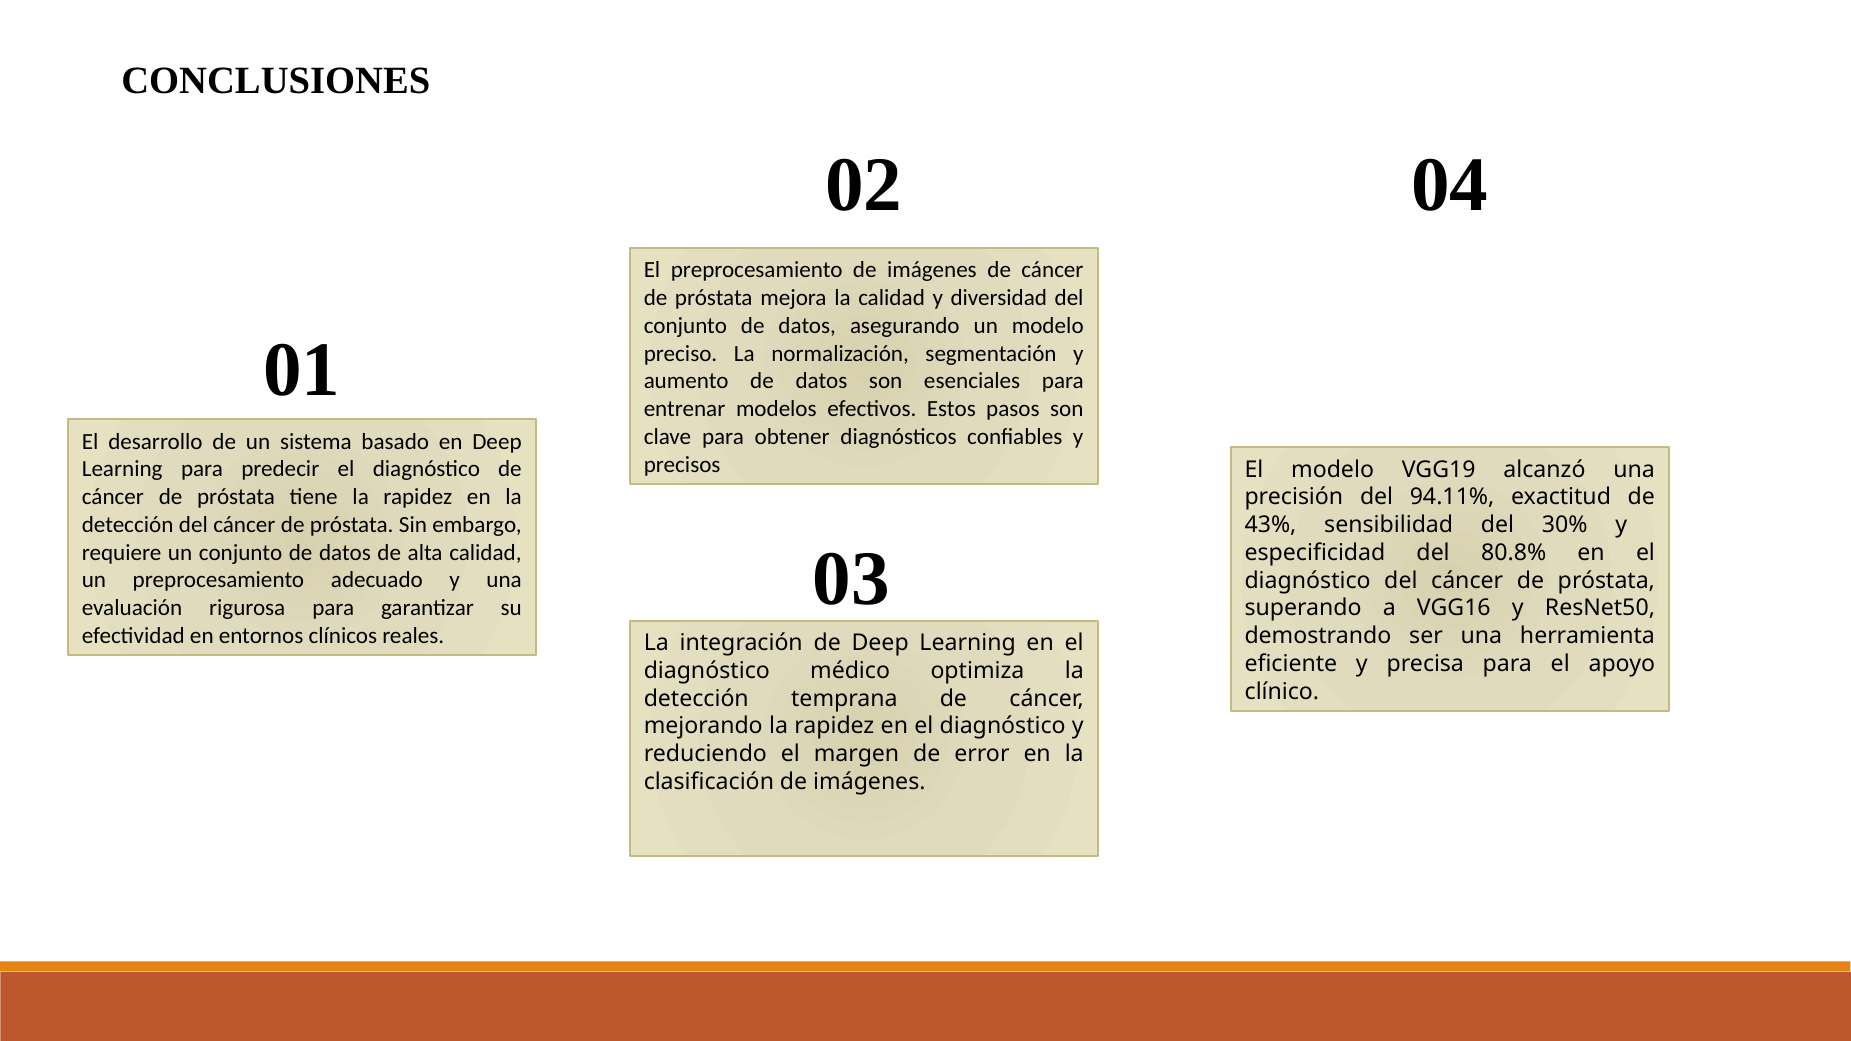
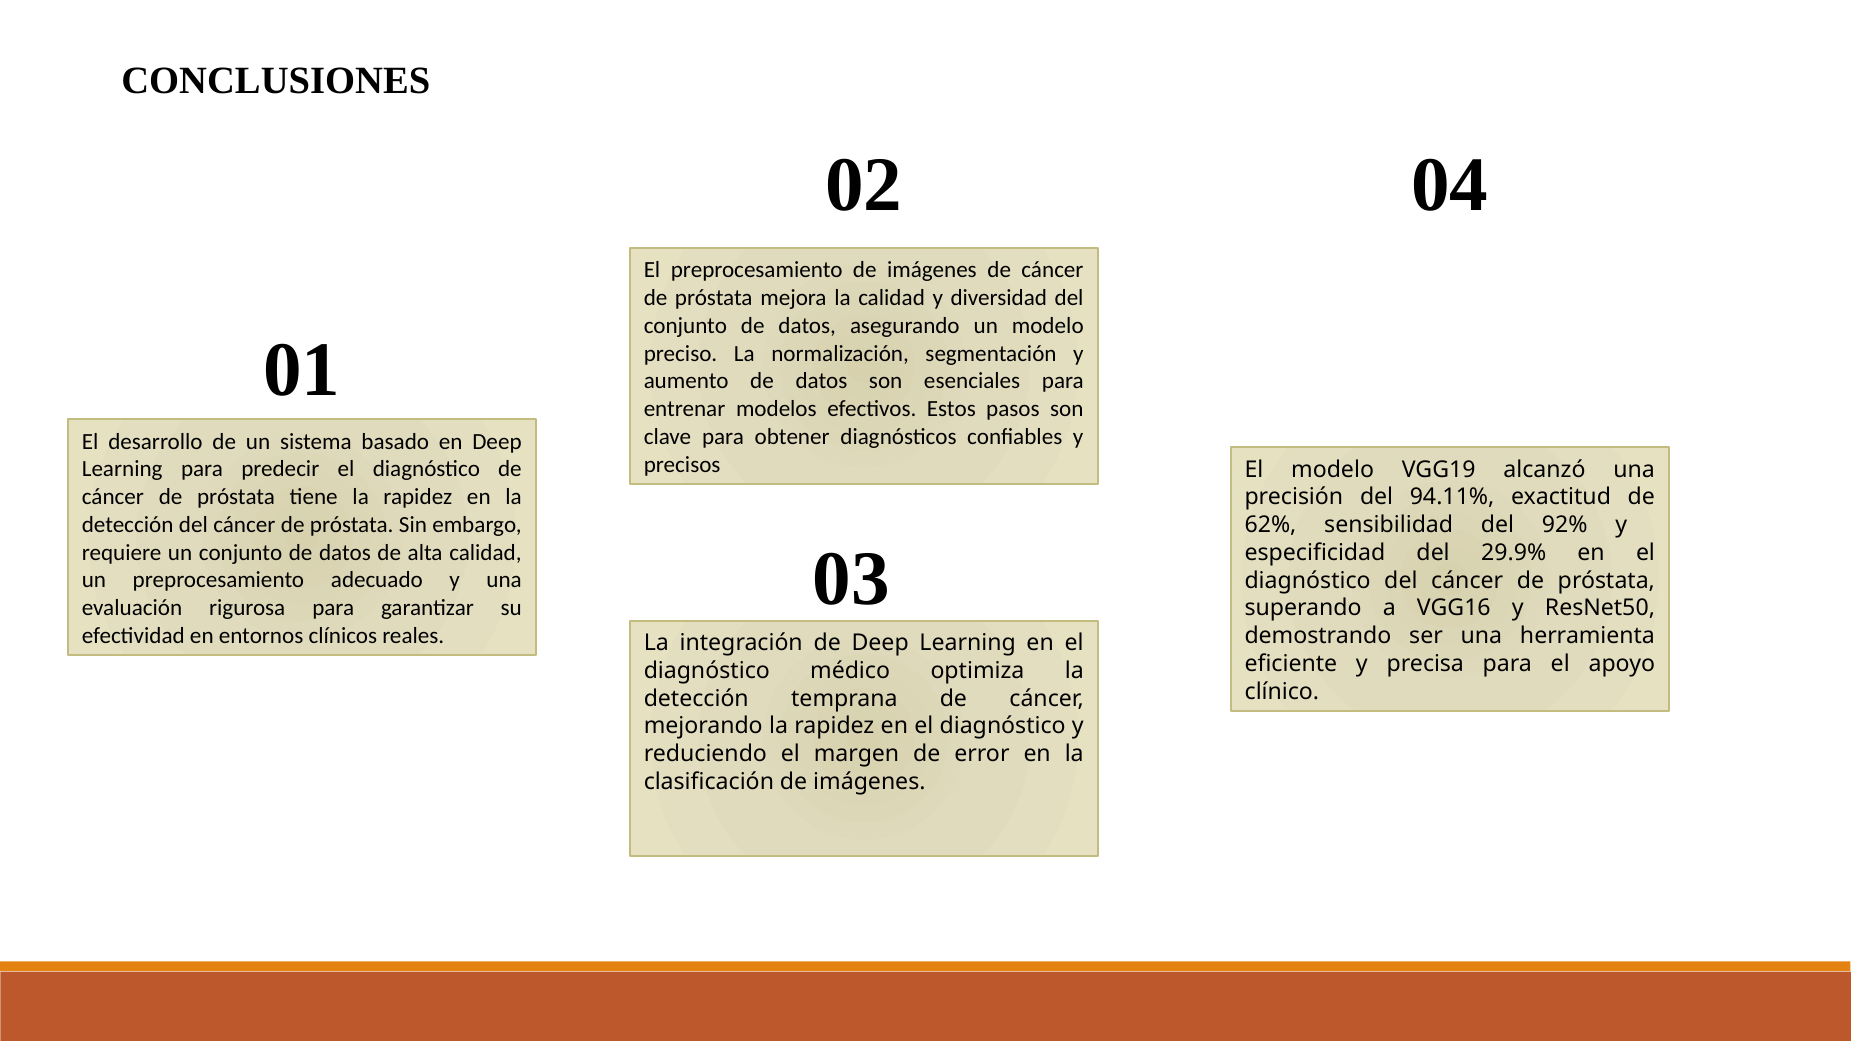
43%: 43% -> 62%
30%: 30% -> 92%
80.8%: 80.8% -> 29.9%
